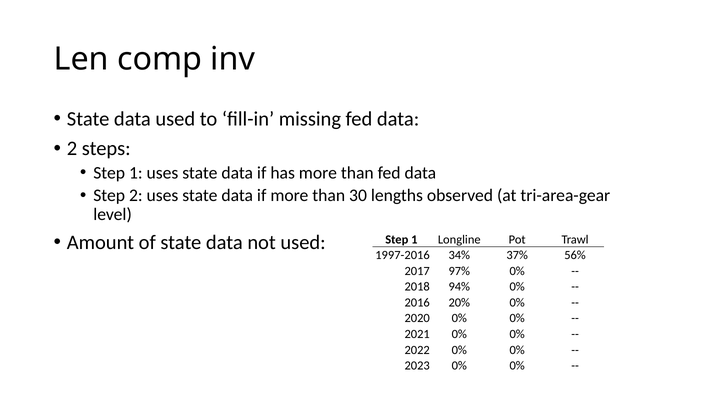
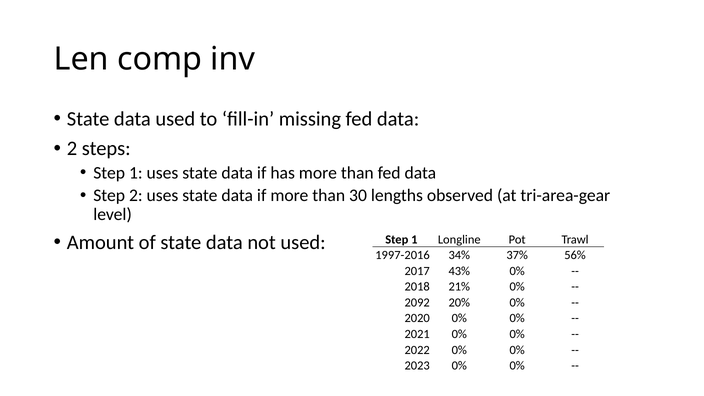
97%: 97% -> 43%
94%: 94% -> 21%
2016: 2016 -> 2092
